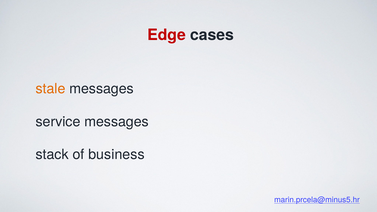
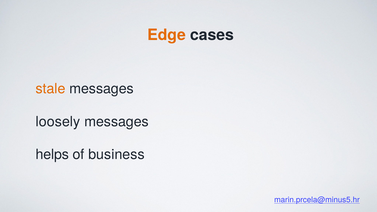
Edge colour: red -> orange
service: service -> loosely
stack: stack -> helps
